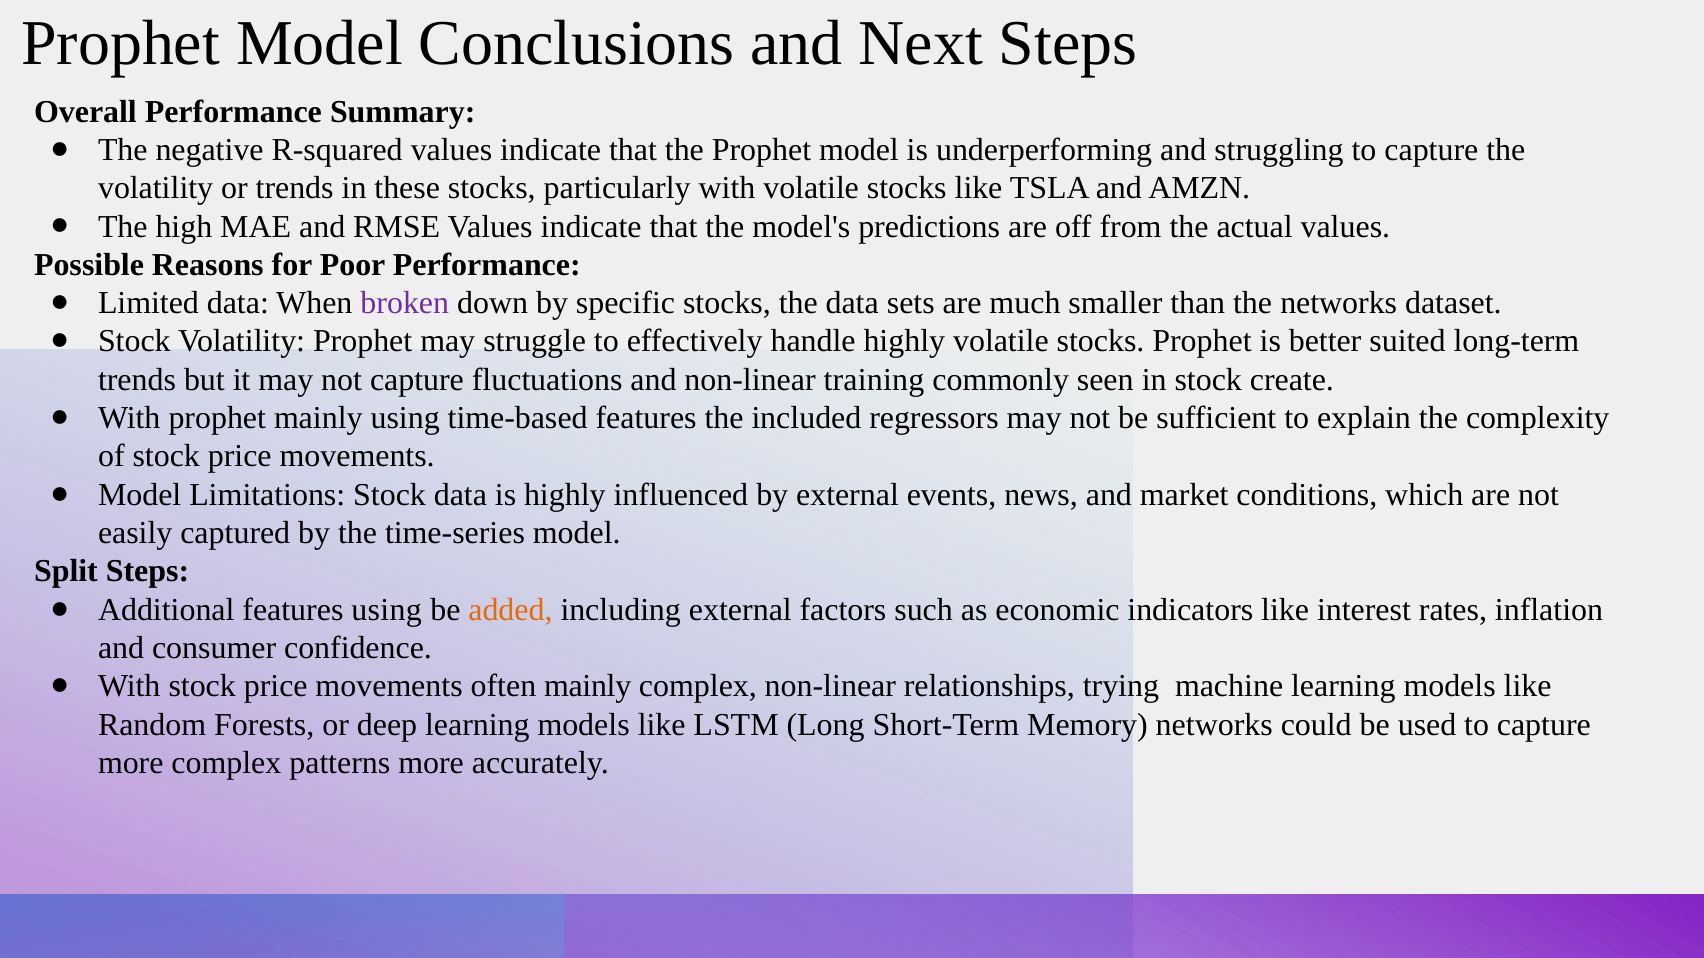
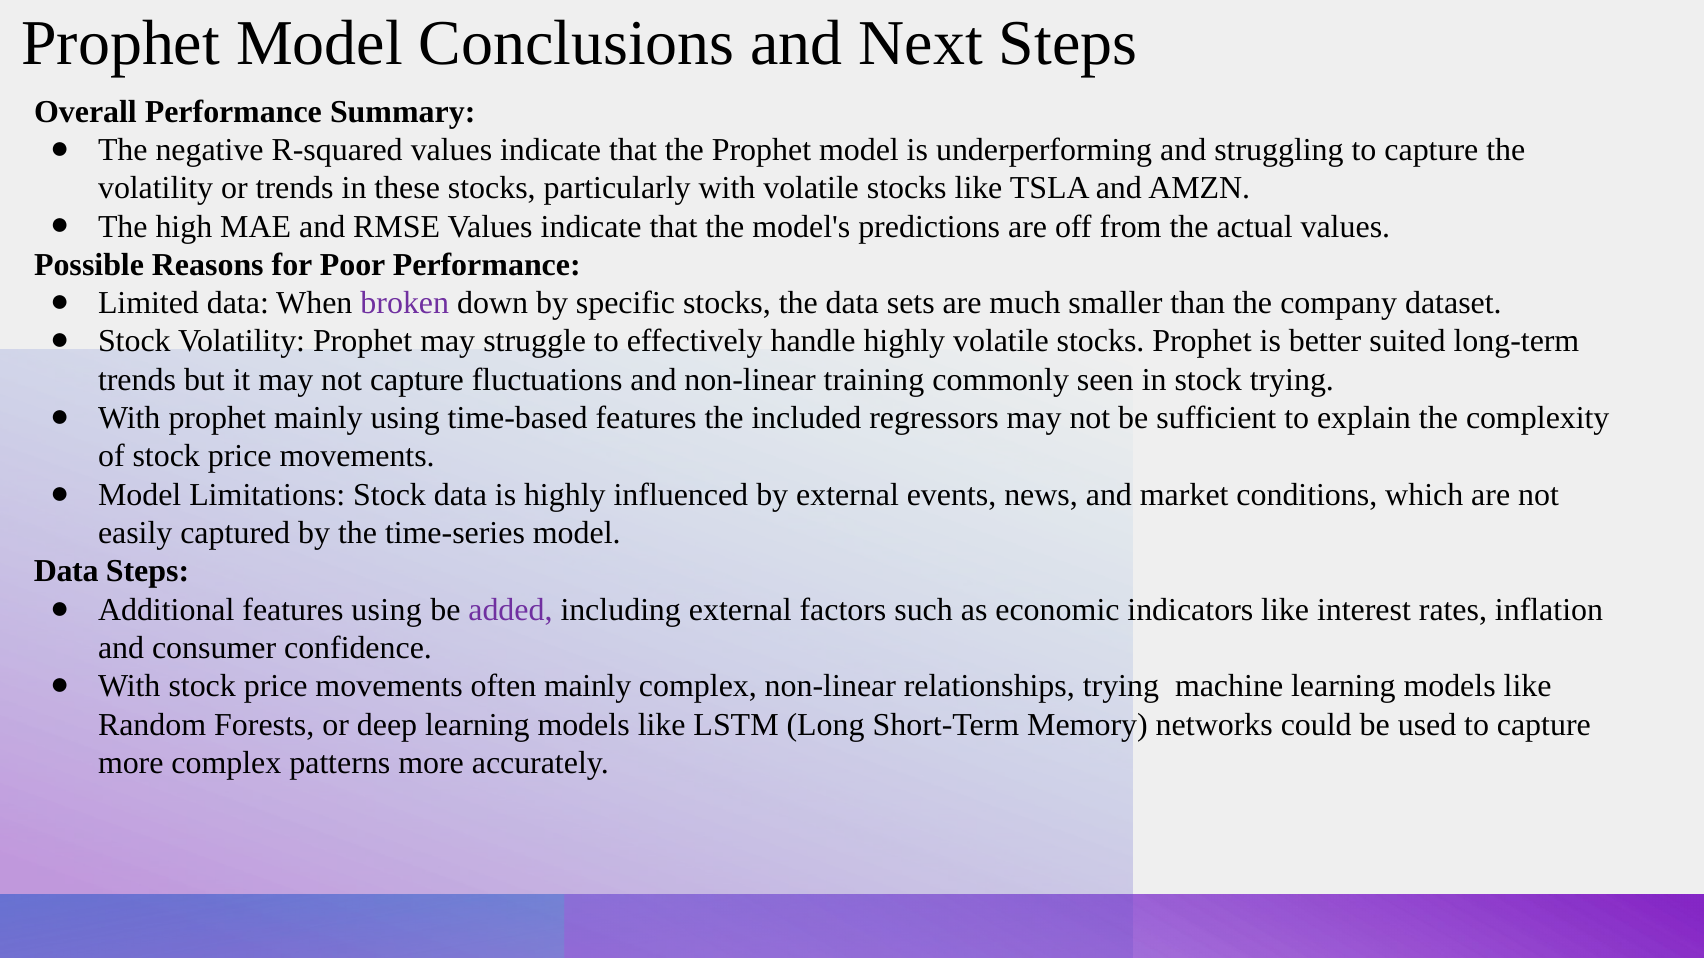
the networks: networks -> company
stock create: create -> trying
Split at (66, 572): Split -> Data
added colour: orange -> purple
